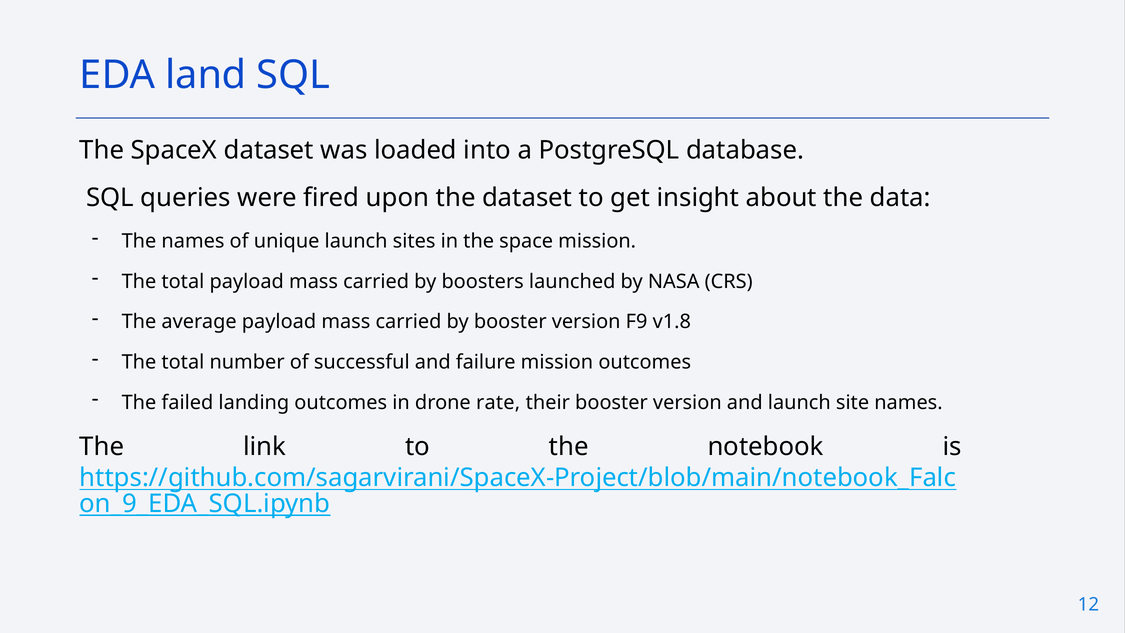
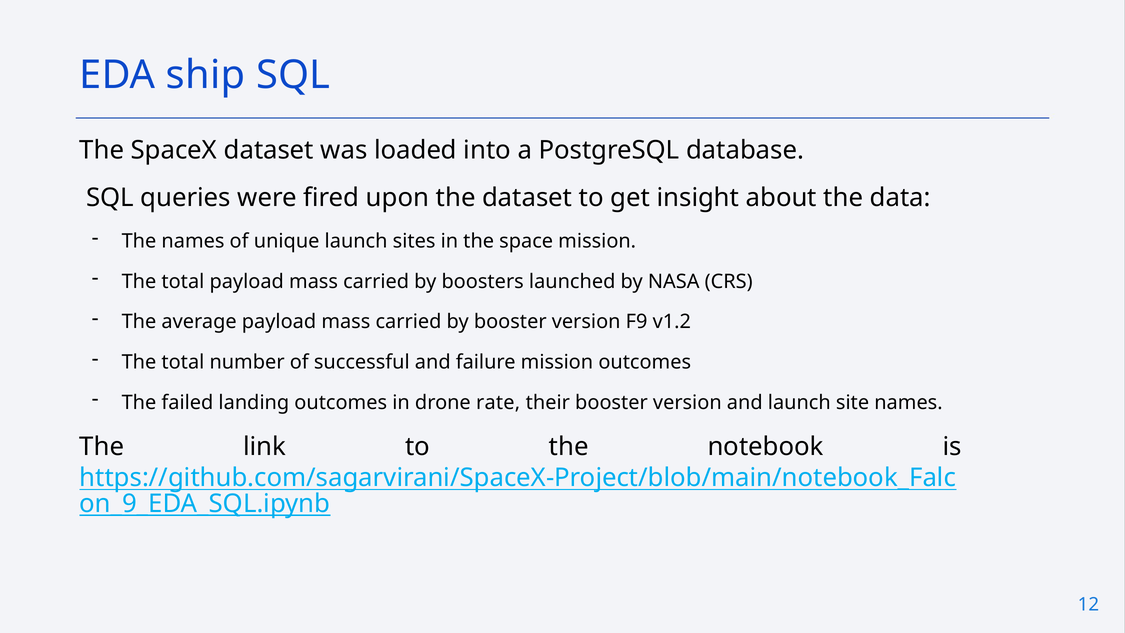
land: land -> ship
v1.8: v1.8 -> v1.2
